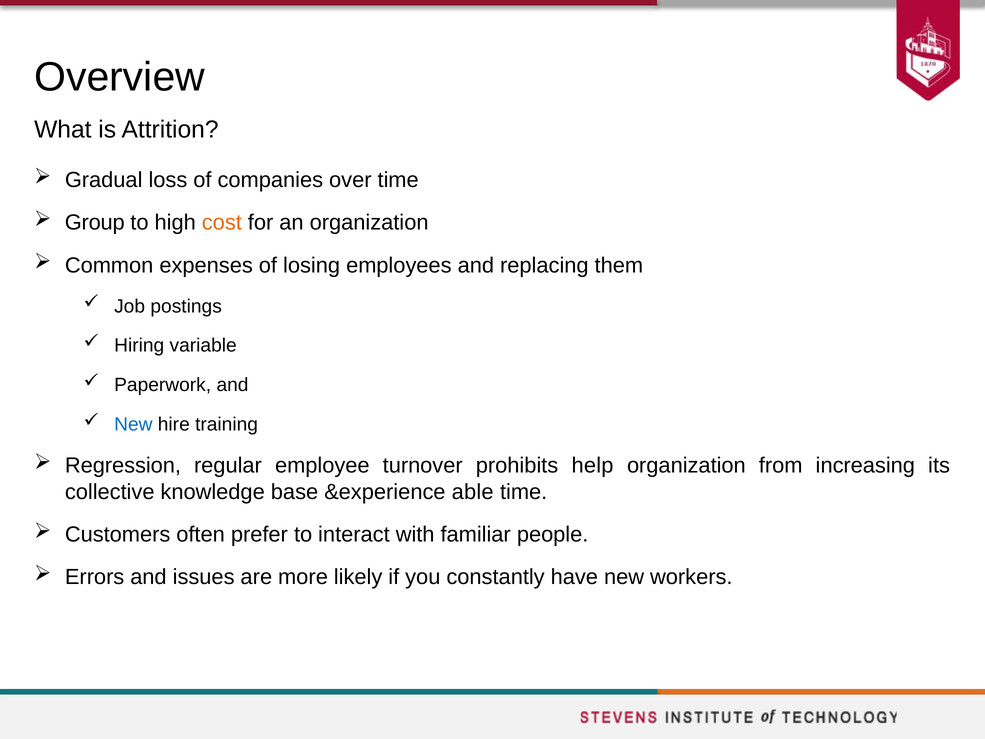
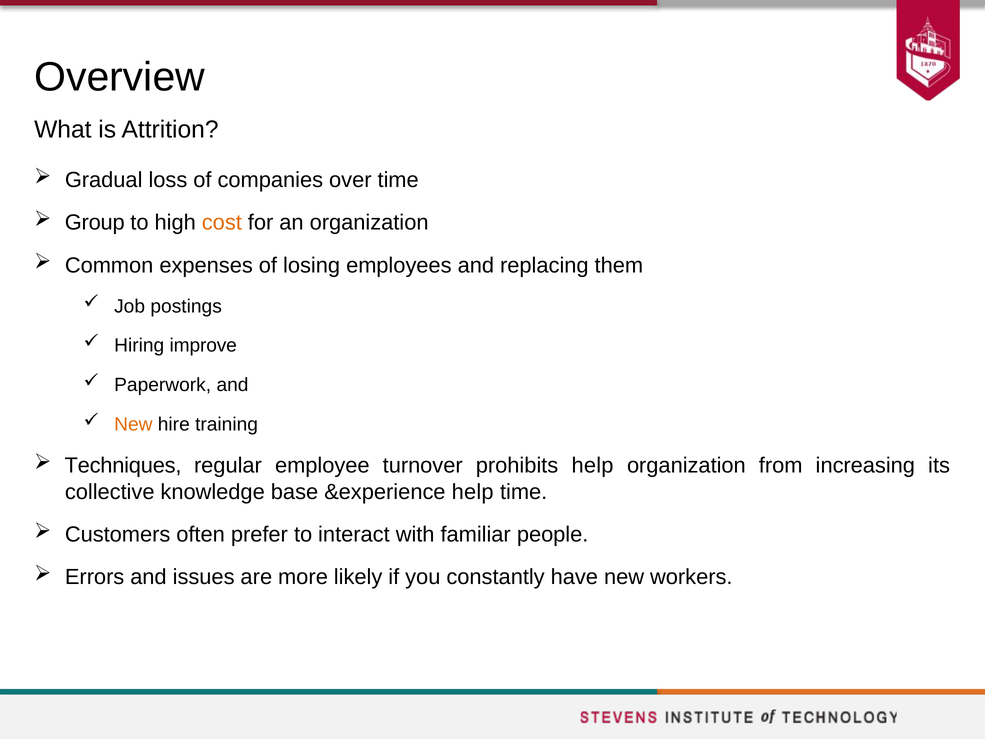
variable: variable -> improve
New at (133, 424) colour: blue -> orange
Regression: Regression -> Techniques
&experience able: able -> help
